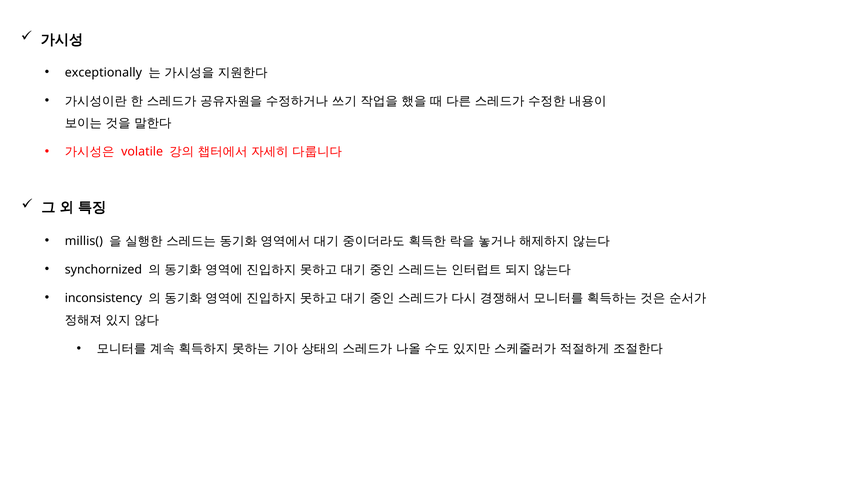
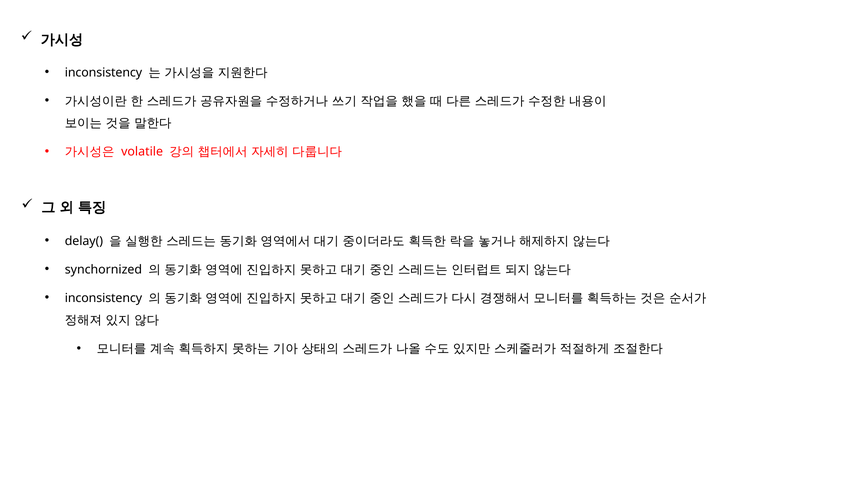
exceptionally at (103, 73): exceptionally -> inconsistency
millis(: millis( -> delay(
